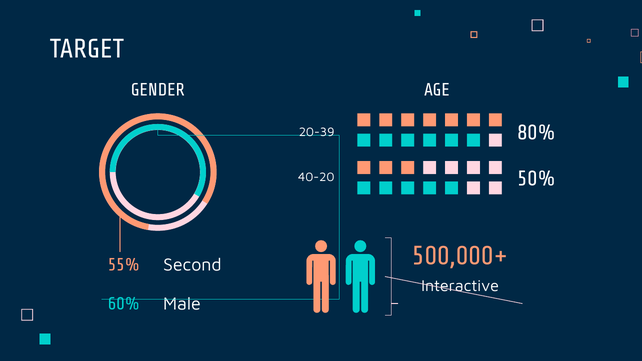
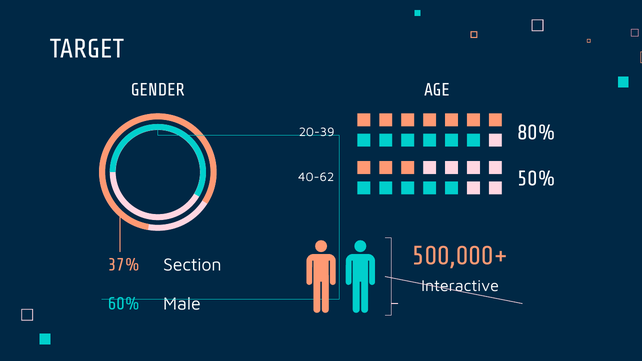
40-20: 40-20 -> 40-62
Second: Second -> Section
55%: 55% -> 37%
